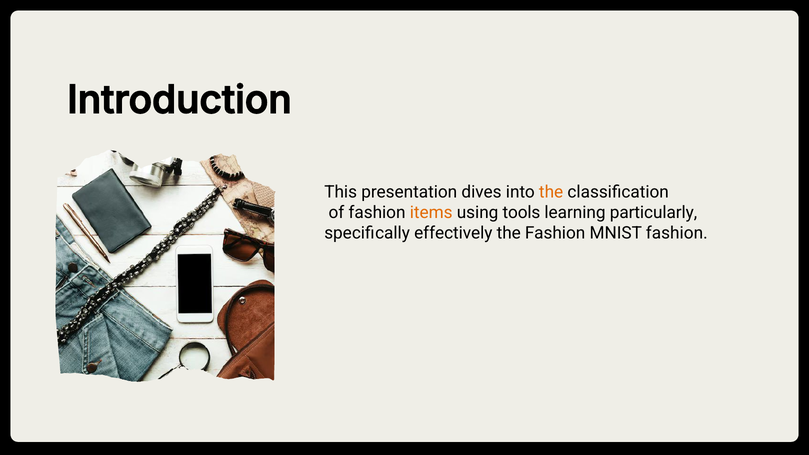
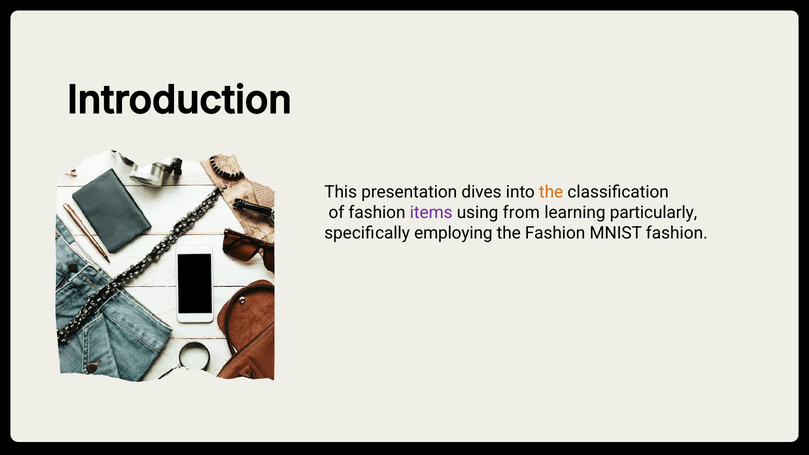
items colour: orange -> purple
tools: tools -> from
effectively: effectively -> employing
